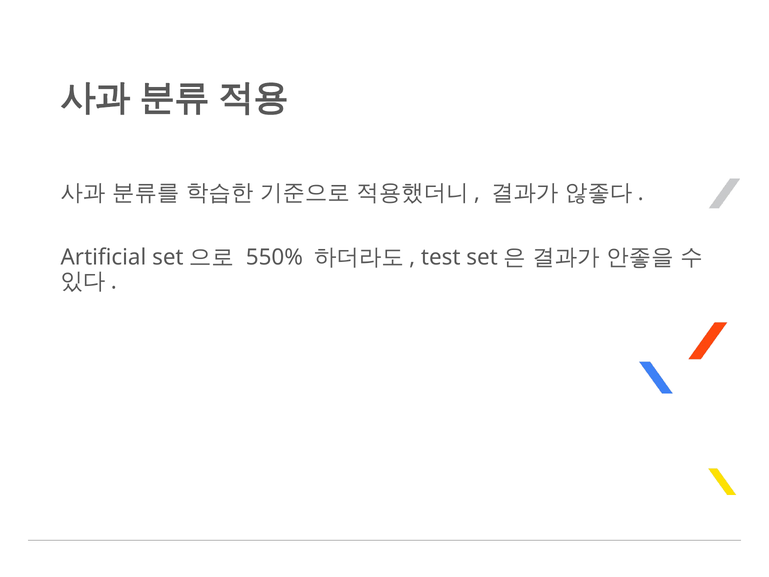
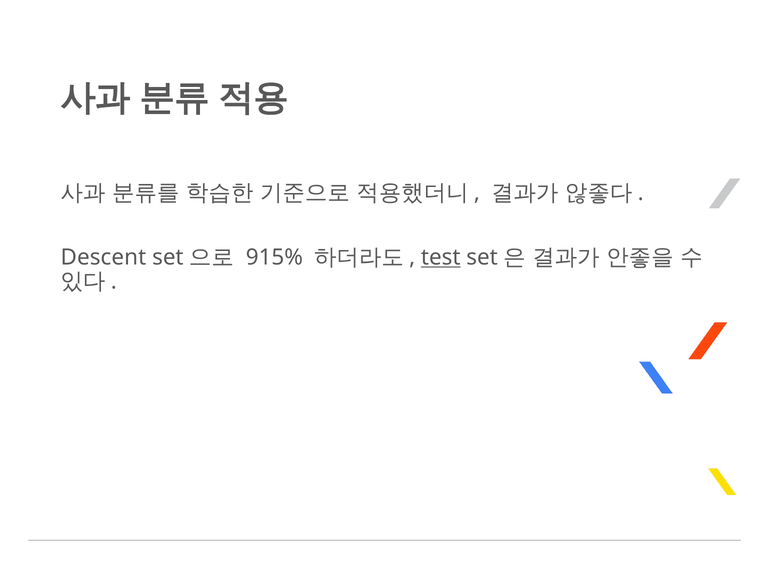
Artificial: Artificial -> Descent
550%: 550% -> 915%
test underline: none -> present
